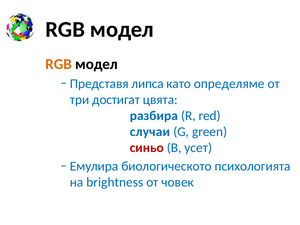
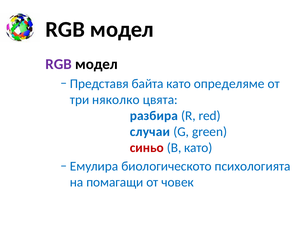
RGB at (59, 64) colour: orange -> purple
липса: липса -> байта
достигат: достигат -> няколко
B усет: усет -> като
brightness: brightness -> помагащи
